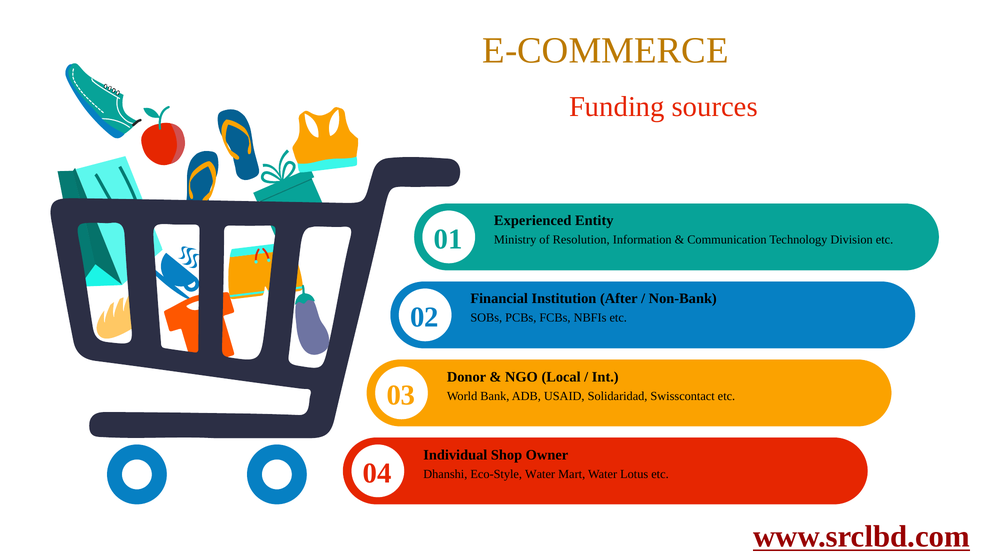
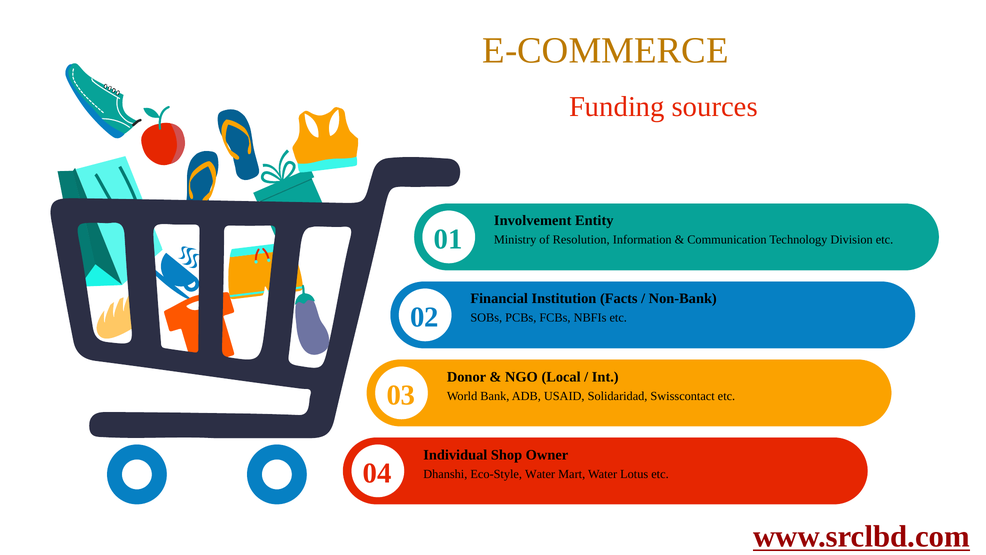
Experienced: Experienced -> Involvement
After: After -> Facts
